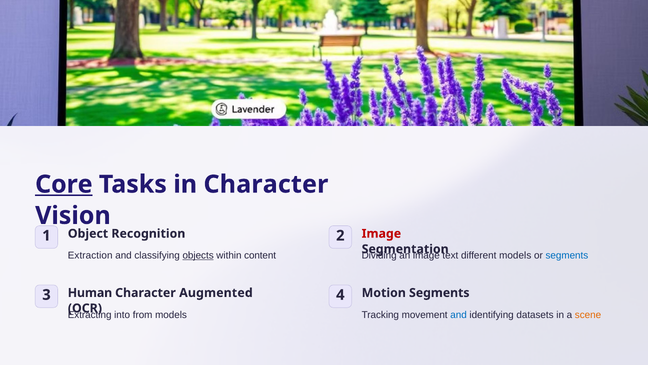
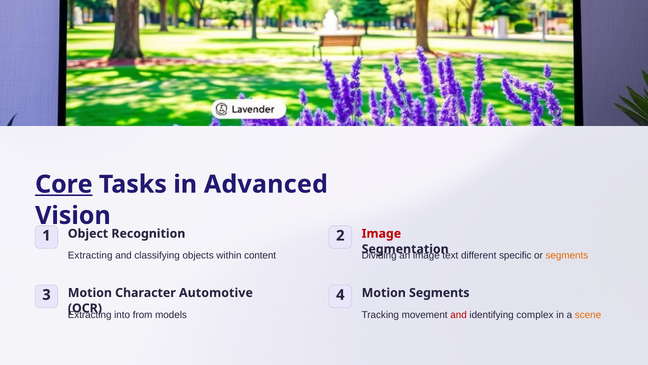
in Character: Character -> Advanced
Extraction at (90, 255): Extraction -> Extracting
objects underline: present -> none
different models: models -> specific
segments at (567, 255) colour: blue -> orange
3 Human: Human -> Motion
Augmented: Augmented -> Automotive
and at (459, 314) colour: blue -> red
datasets: datasets -> complex
